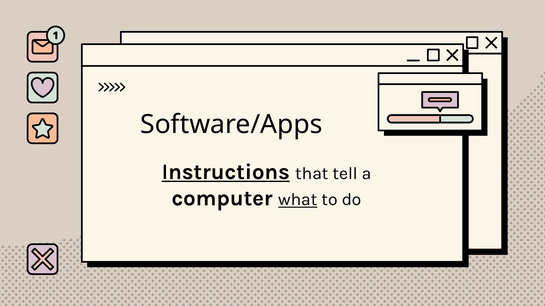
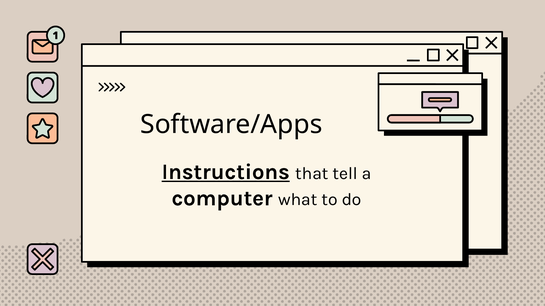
what underline: present -> none
